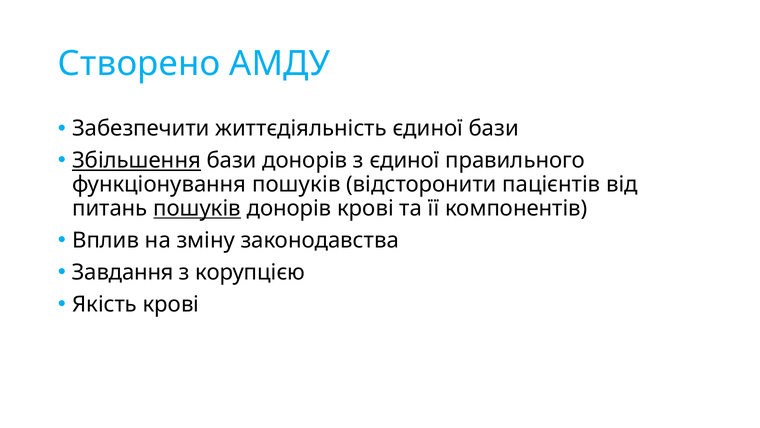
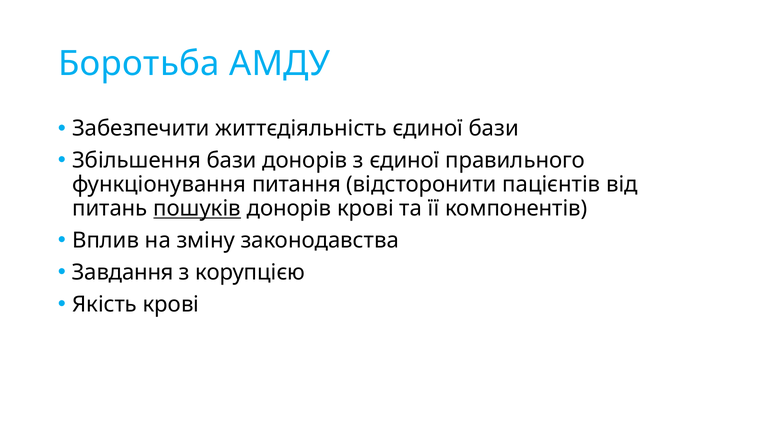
Створено: Створено -> Боротьба
Збільшення underline: present -> none
функціонування пошуків: пошуків -> питання
